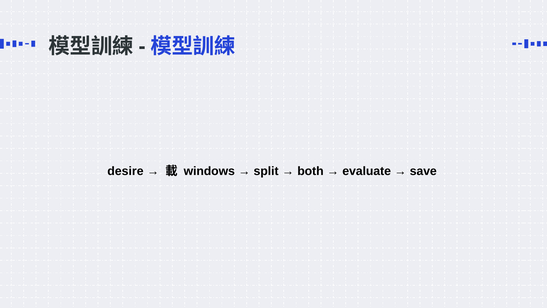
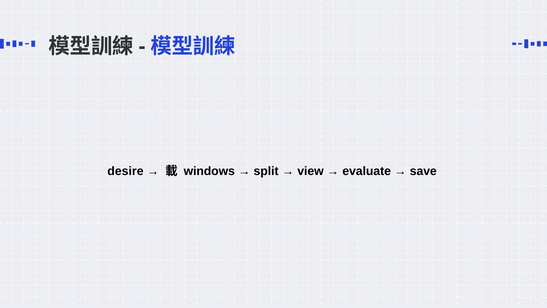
both: both -> view
